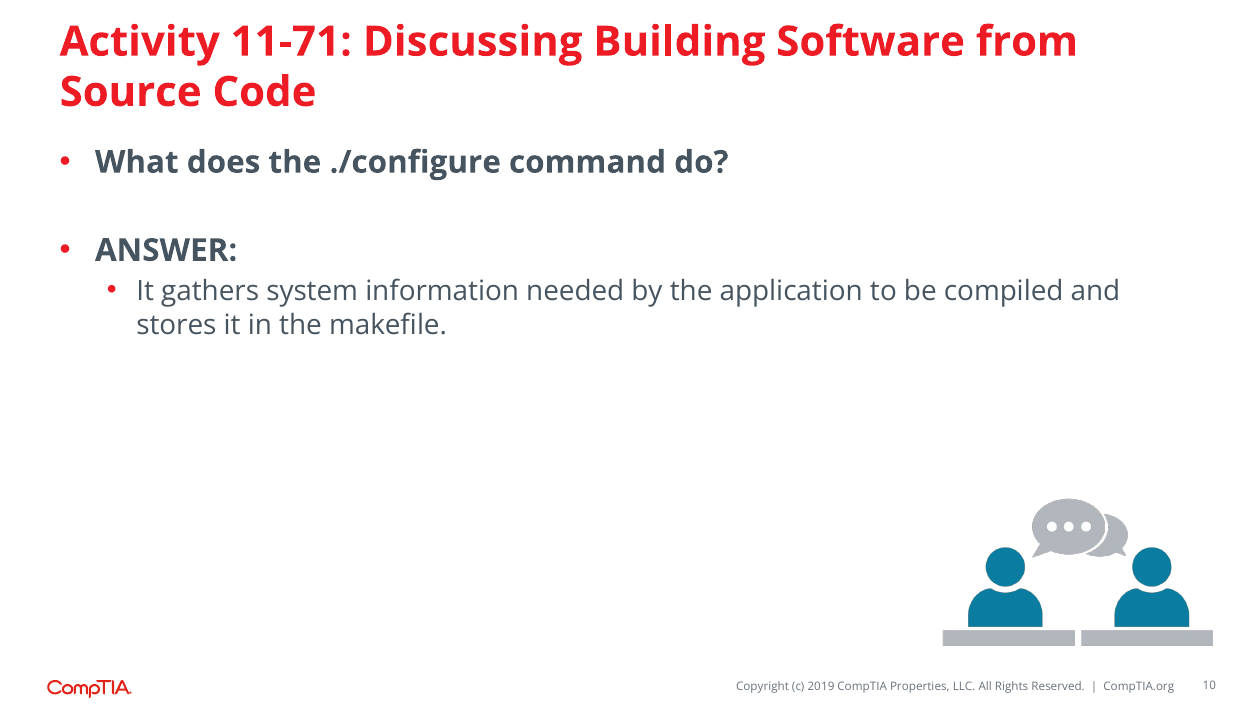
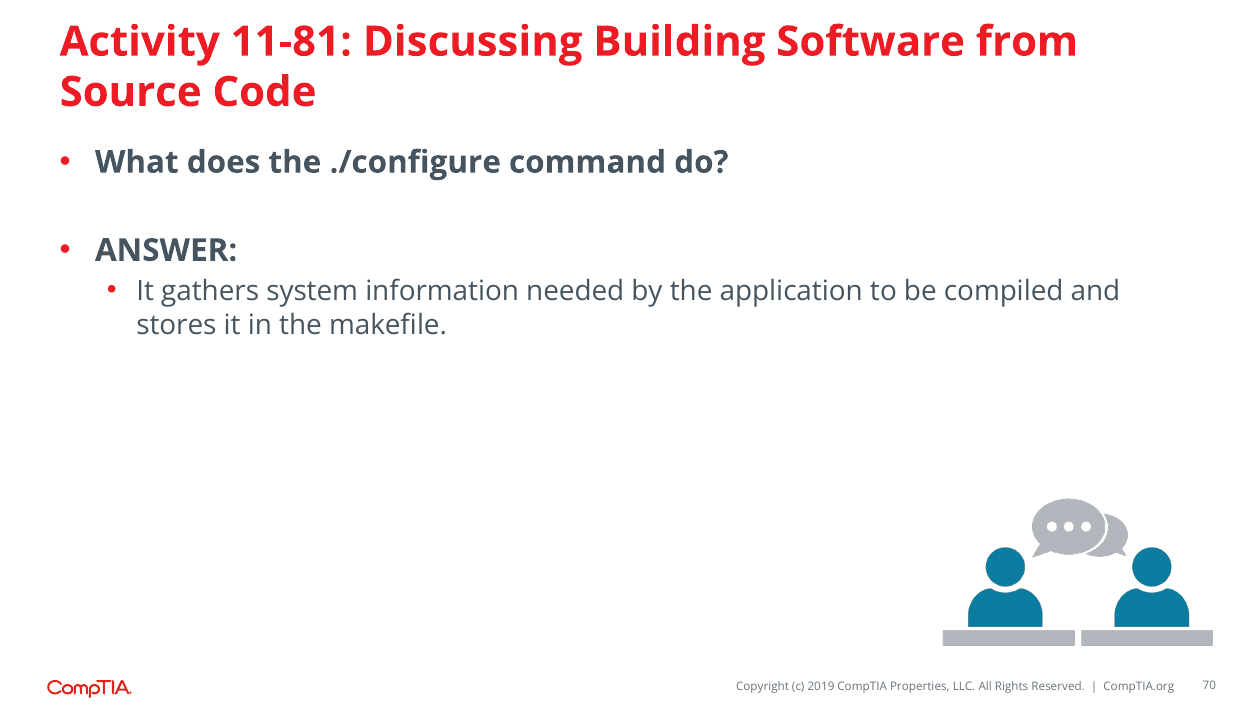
11-71: 11-71 -> 11-81
10: 10 -> 70
